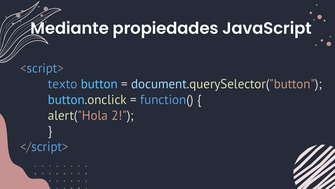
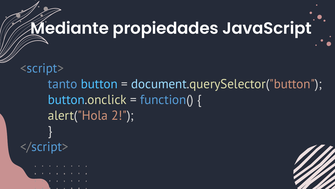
texto: texto -> tanto
